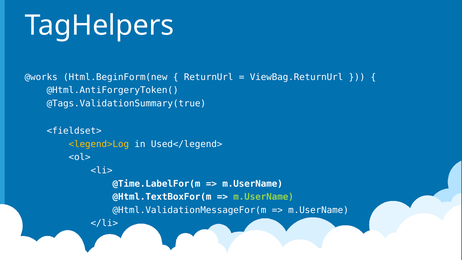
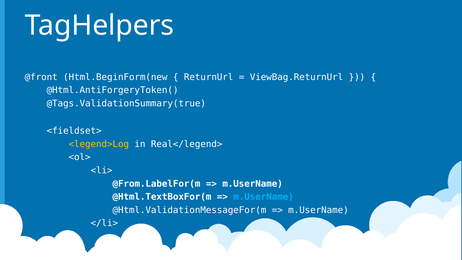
@works: @works -> @front
Used</legend>: Used</legend> -> Real</legend>
@Time.LabelFor(m: @Time.LabelFor(m -> @From.LabelFor(m
m.UserName at (264, 197) colour: light green -> light blue
